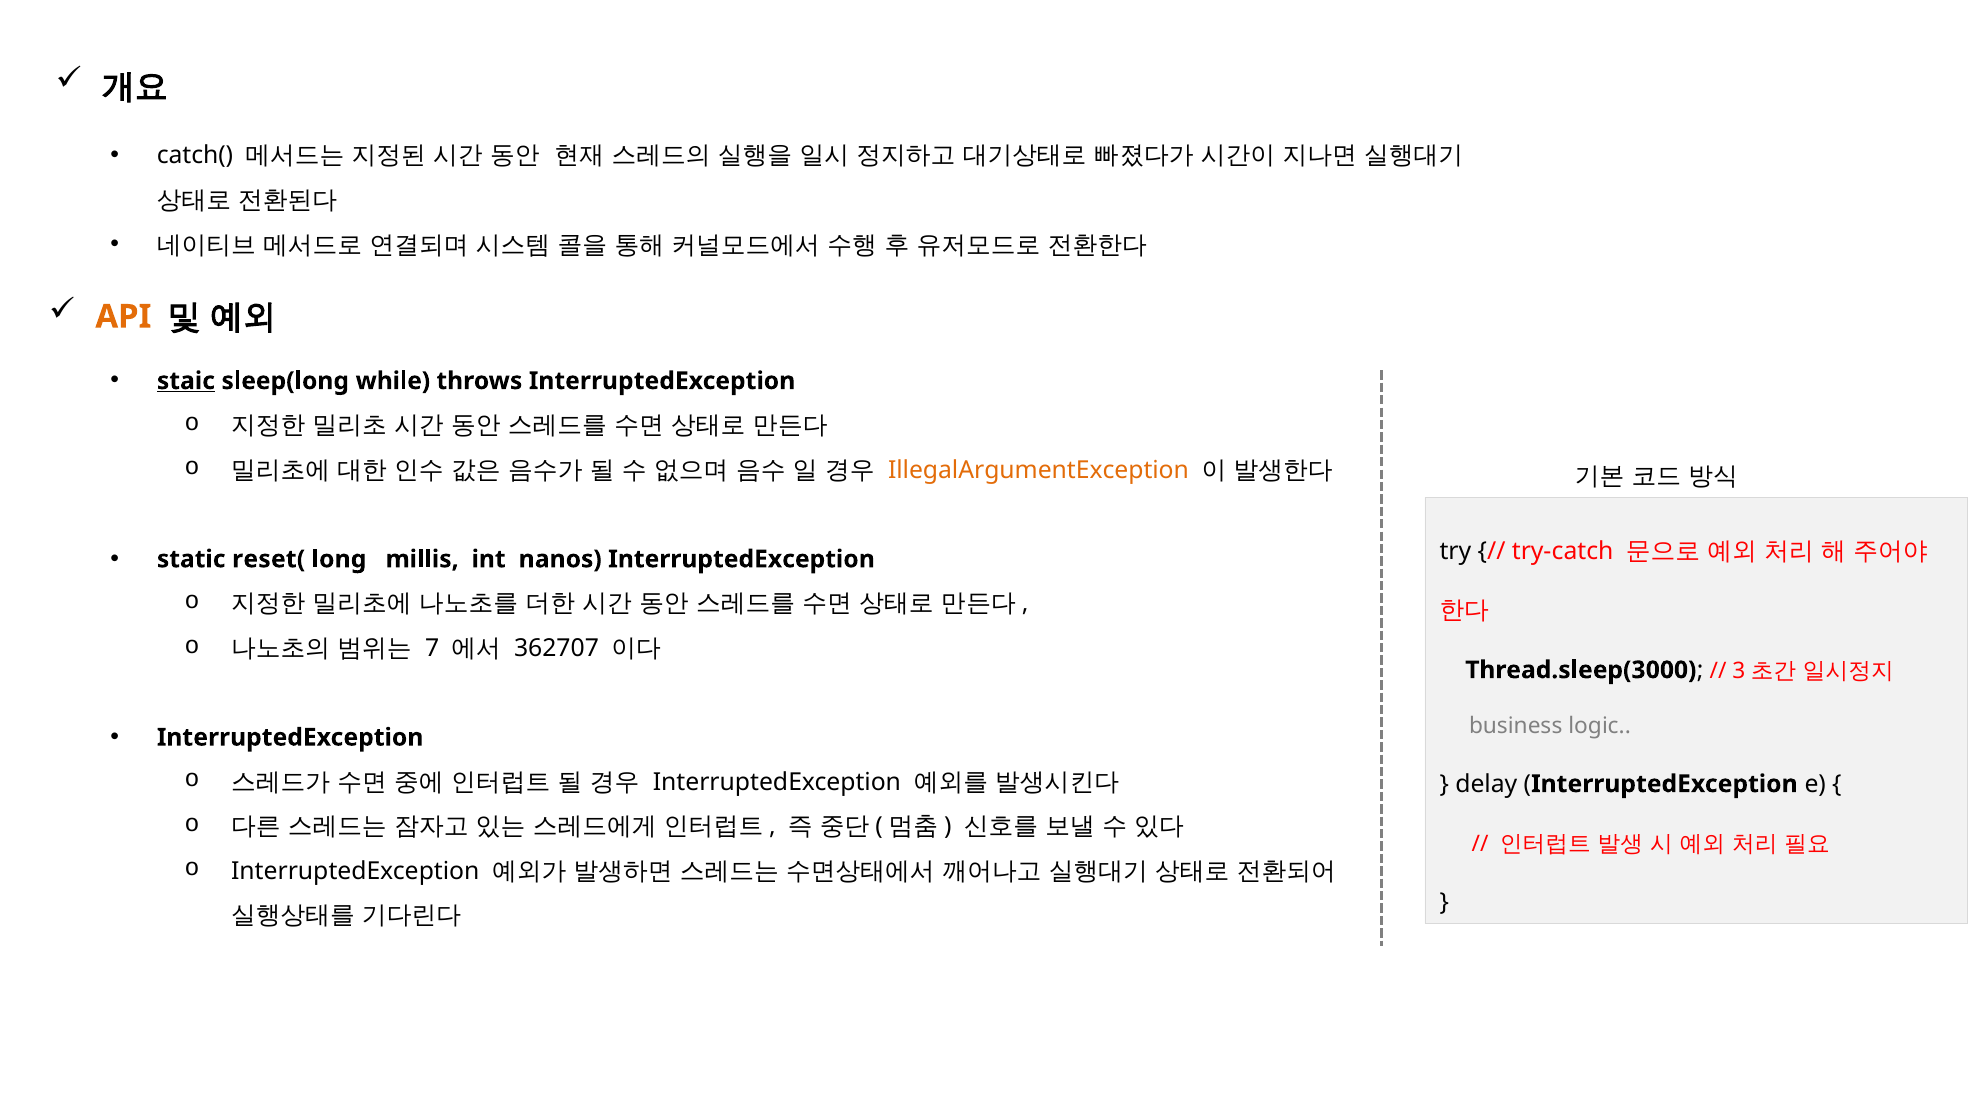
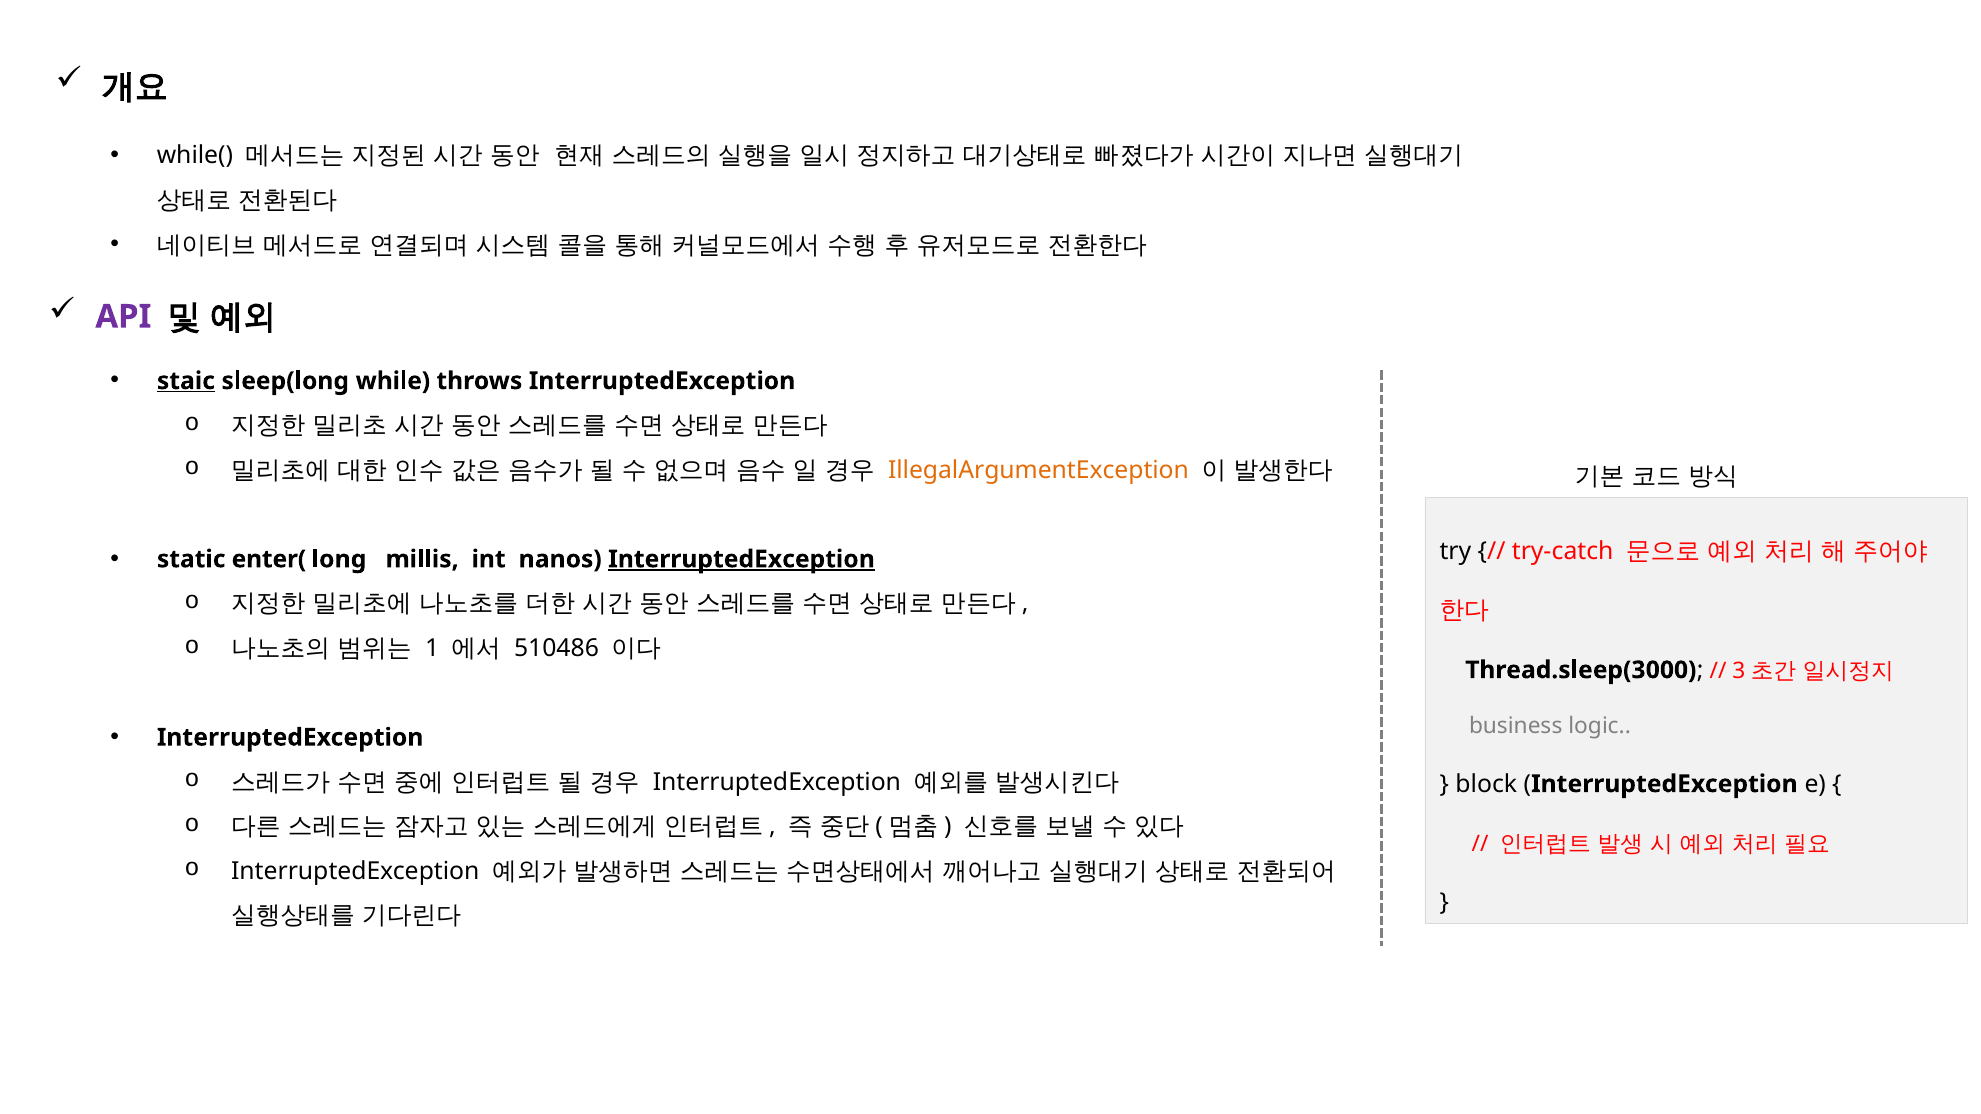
catch(: catch( -> while(
API colour: orange -> purple
reset(: reset( -> enter(
InterruptedException at (741, 559) underline: none -> present
7: 7 -> 1
362707: 362707 -> 510486
delay: delay -> block
